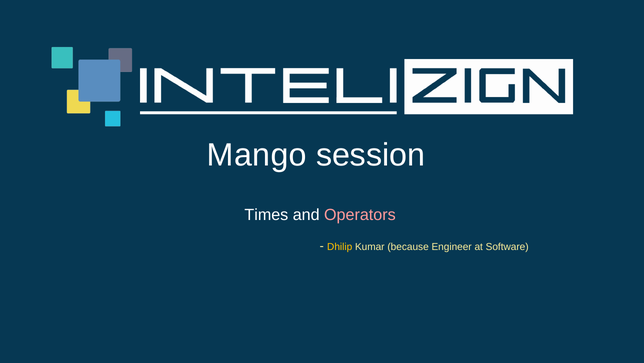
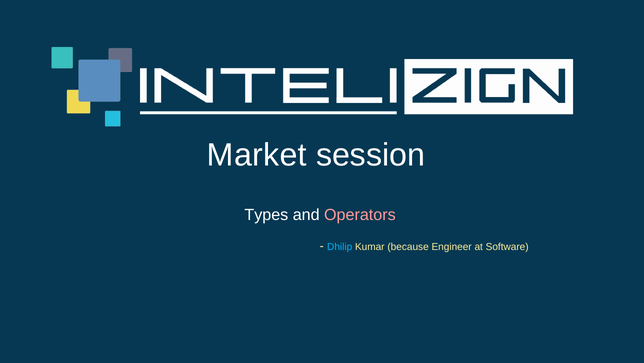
Mango: Mango -> Market
Times: Times -> Types
Dhilip colour: yellow -> light blue
